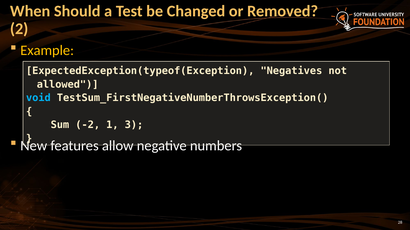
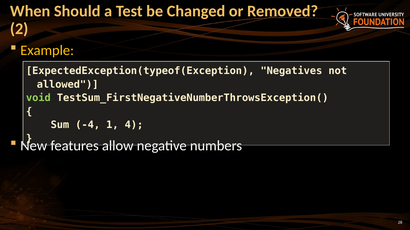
void colour: light blue -> light green
-2: -2 -> -4
3: 3 -> 4
